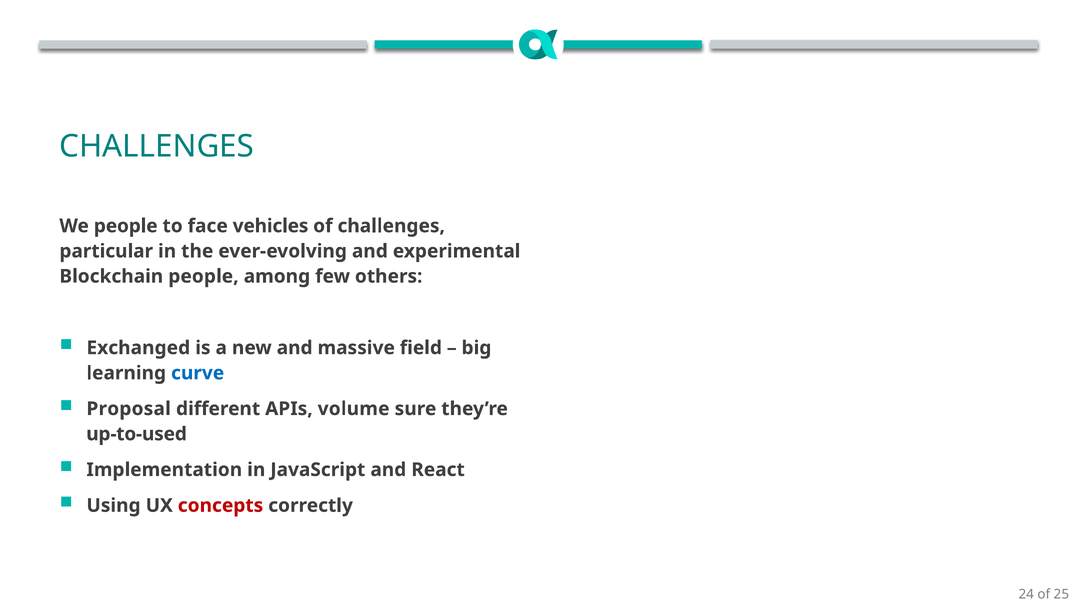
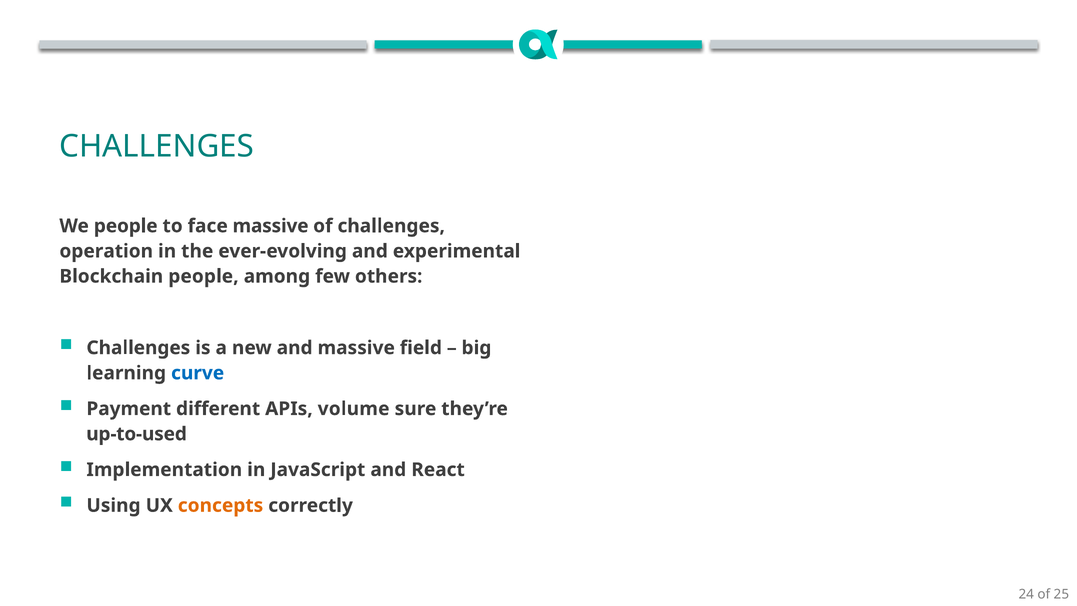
face vehicles: vehicles -> massive
particular: particular -> operation
Exchanged at (138, 348): Exchanged -> Challenges
Proposal: Proposal -> Payment
concepts colour: red -> orange
